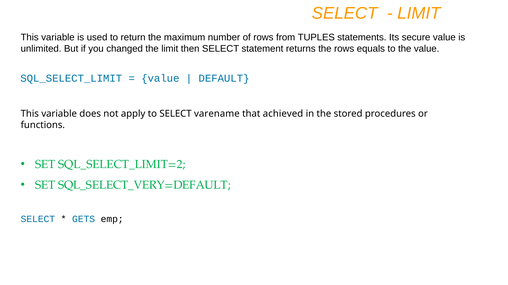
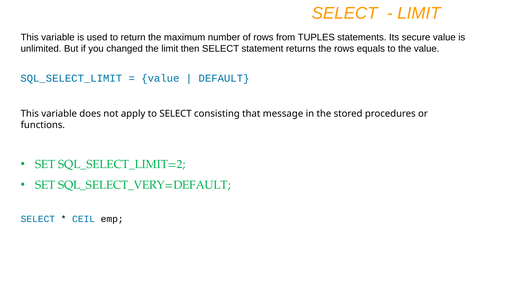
varename: varename -> consisting
achieved: achieved -> message
GETS: GETS -> CEIL
